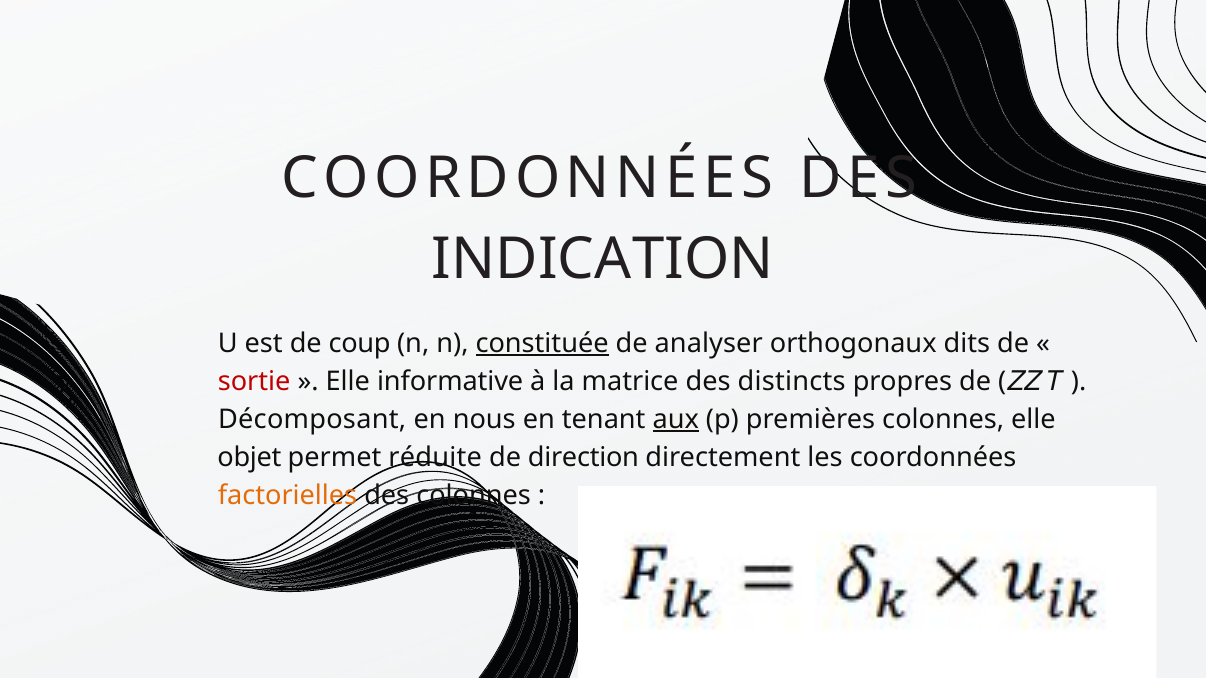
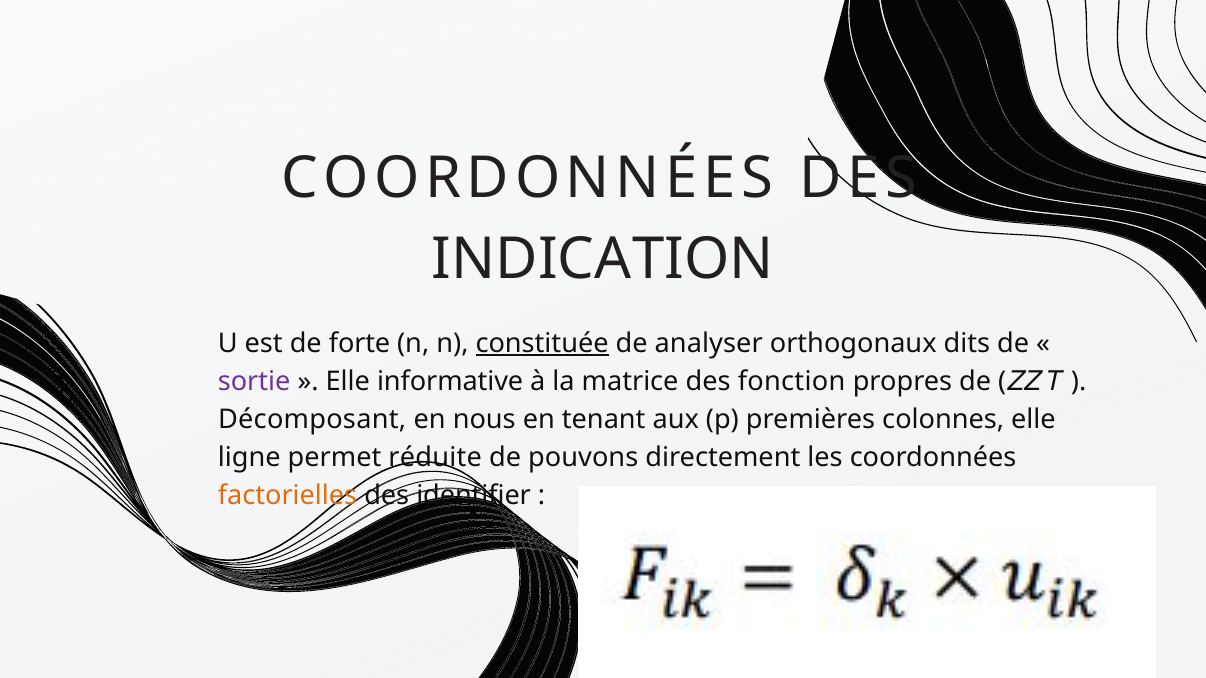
coup: coup -> forte
sortie colour: red -> purple
distincts: distincts -> fonction
aux underline: present -> none
objet: objet -> ligne
direction: direction -> pouvons
des colonnes: colonnes -> identifier
